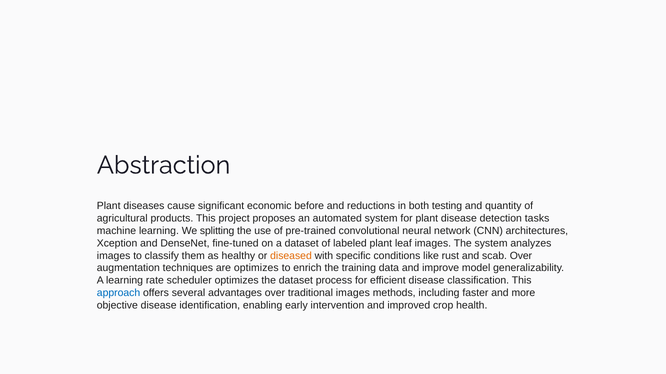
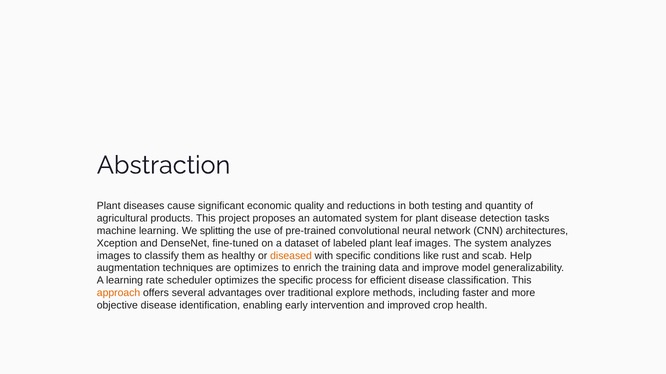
before: before -> quality
scab Over: Over -> Help
the dataset: dataset -> specific
approach colour: blue -> orange
traditional images: images -> explore
